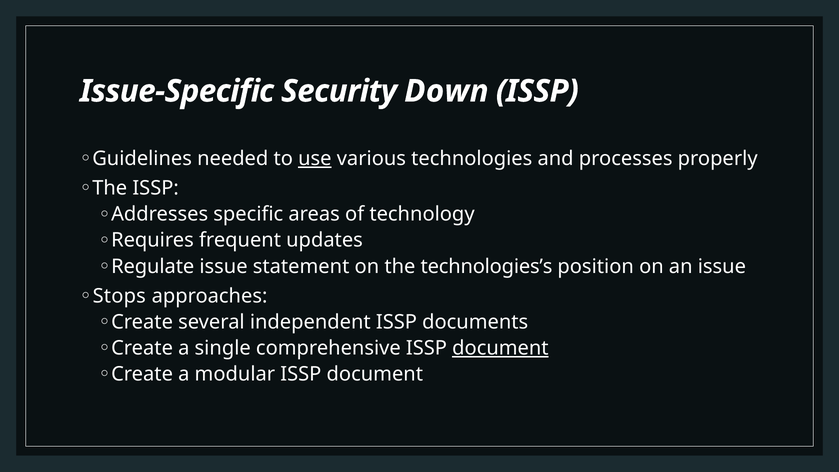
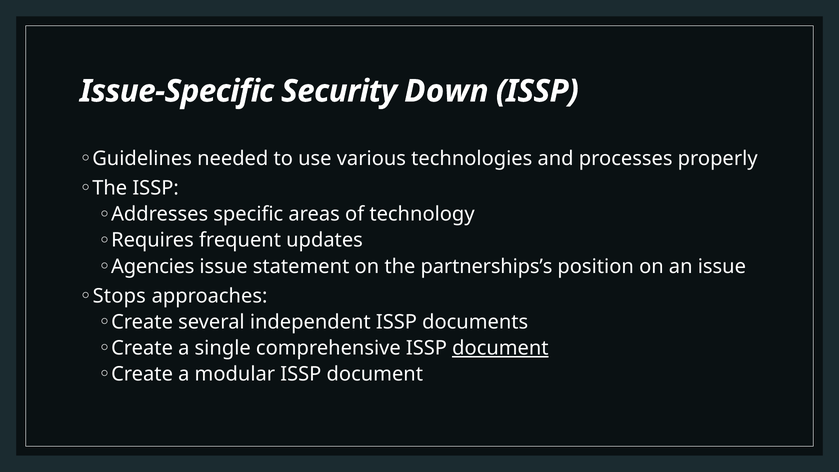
use underline: present -> none
Regulate: Regulate -> Agencies
technologies’s: technologies’s -> partnerships’s
